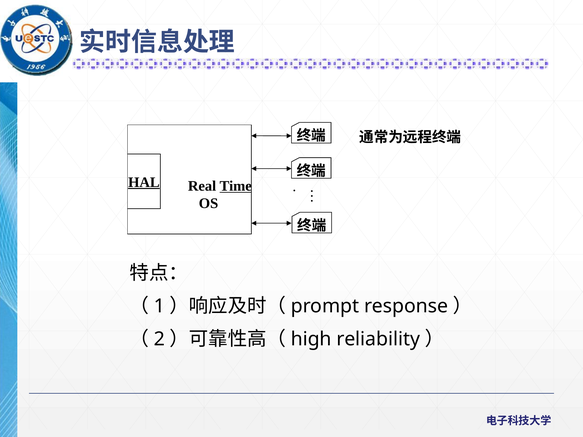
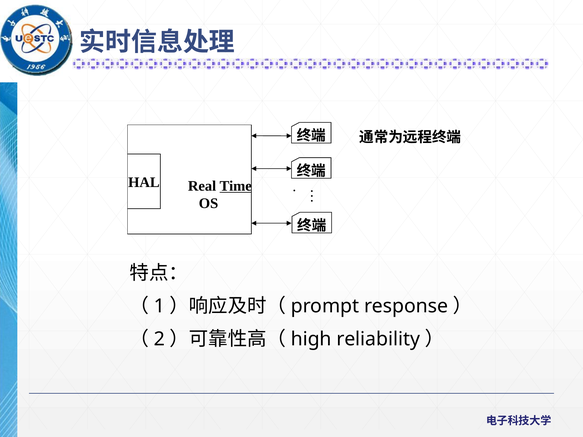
HAL underline: present -> none
